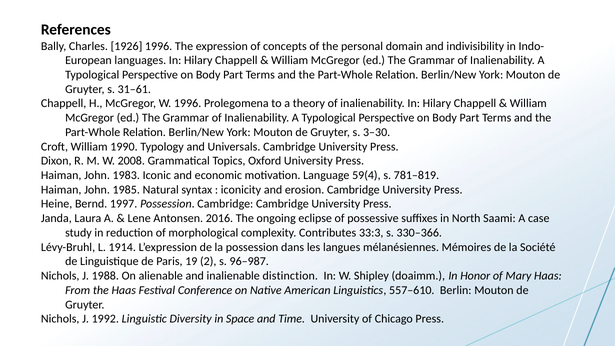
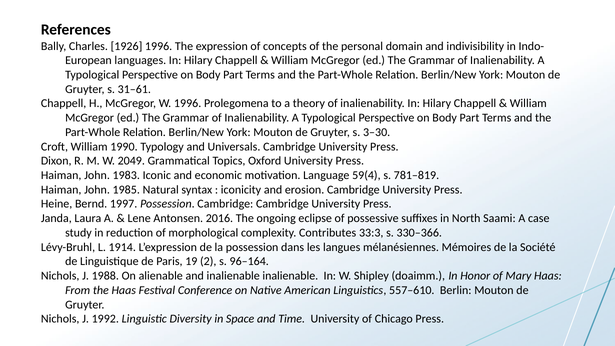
2008: 2008 -> 2049
96–987: 96–987 -> 96–164
inalienable distinction: distinction -> inalienable
